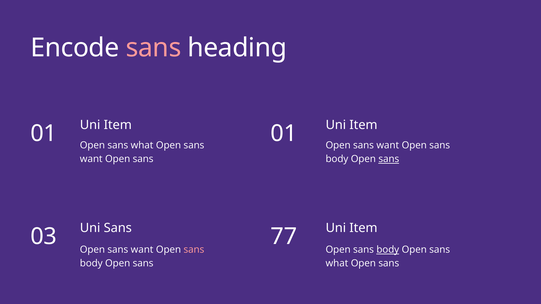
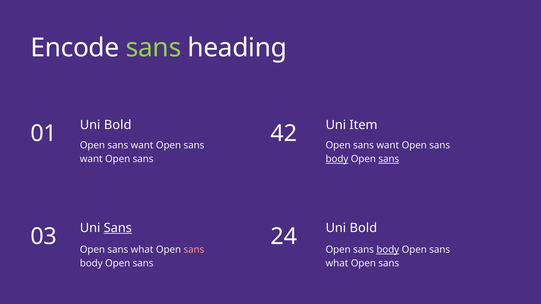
sans at (153, 48) colour: pink -> light green
Item at (118, 125): Item -> Bold
01 01: 01 -> 42
what at (142, 146): what -> want
body at (337, 159) underline: none -> present
Sans at (118, 228) underline: none -> present
Item at (363, 228): Item -> Bold
77: 77 -> 24
want at (142, 250): want -> what
